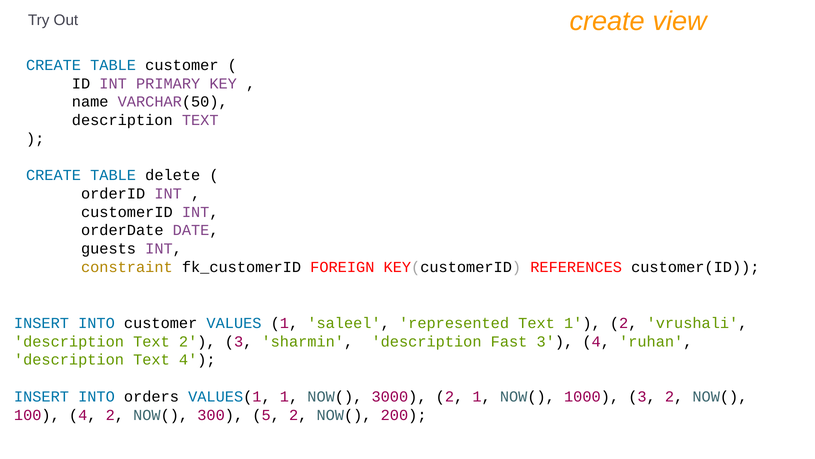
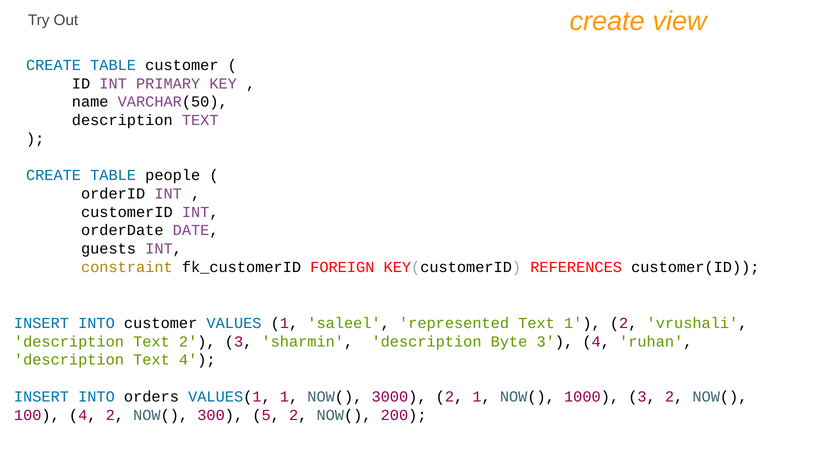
delete: delete -> people
Fast: Fast -> Byte
